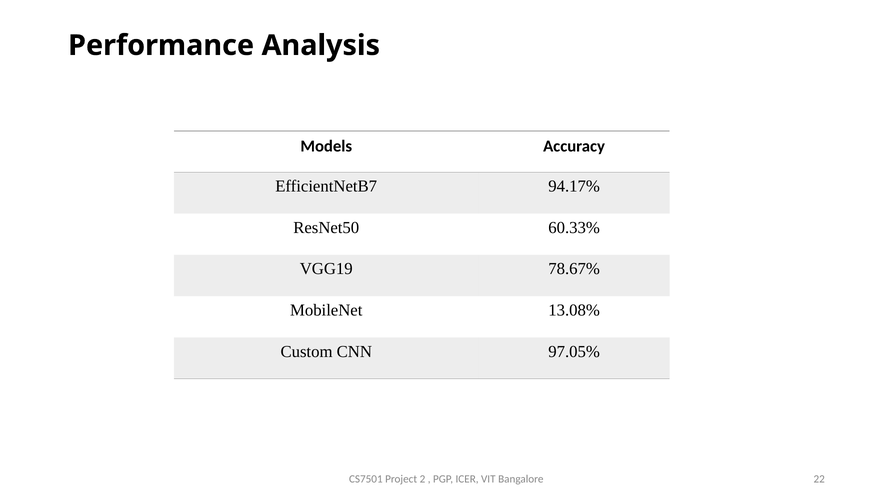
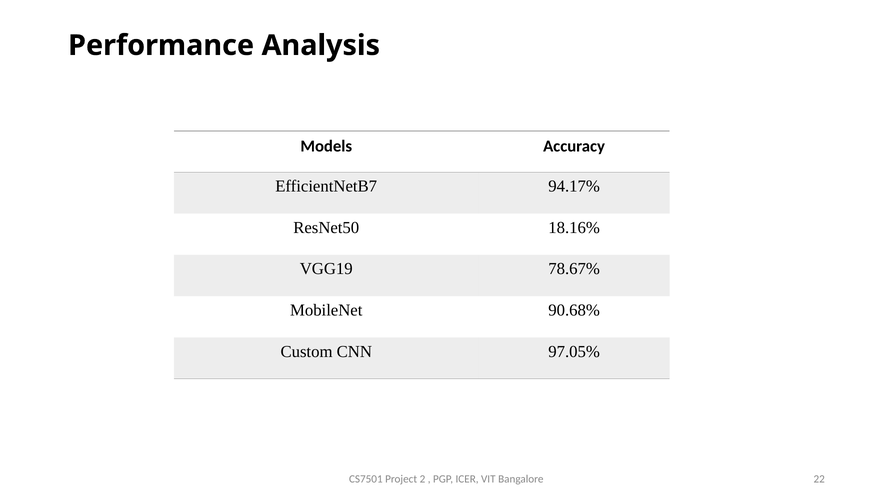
60.33%: 60.33% -> 18.16%
13.08%: 13.08% -> 90.68%
